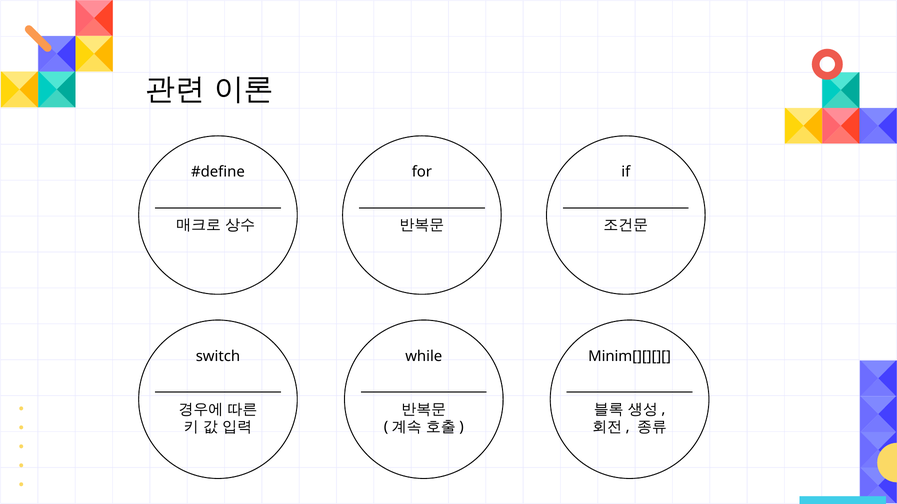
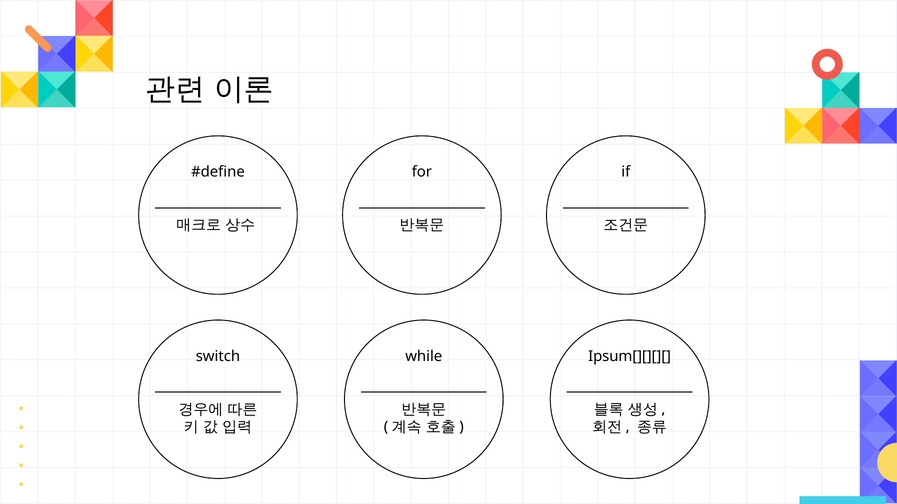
Minim[][][][: Minim[][][][ -> Ipsum[][][][
